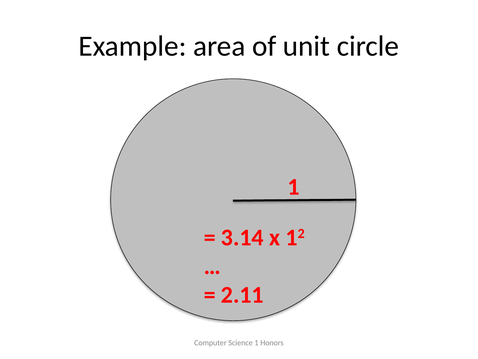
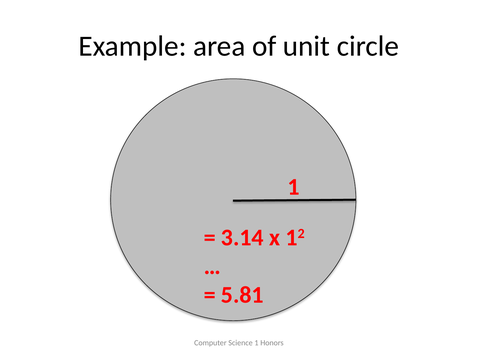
2.11: 2.11 -> 5.81
